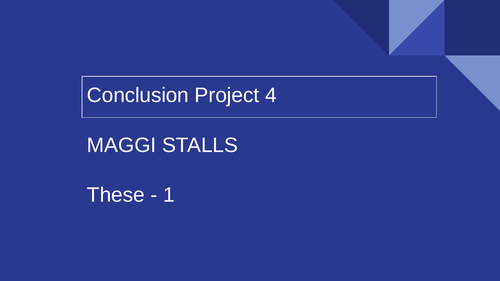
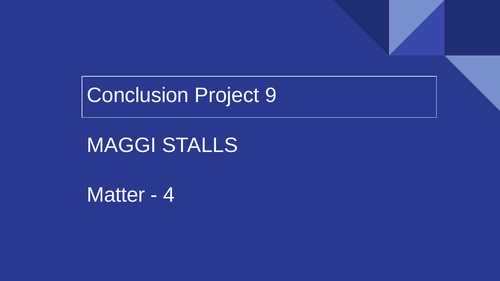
4: 4 -> 9
These: These -> Matter
1: 1 -> 4
